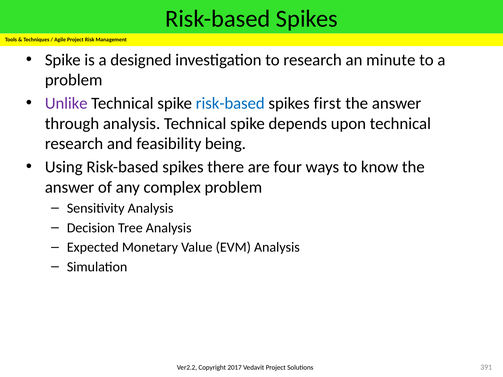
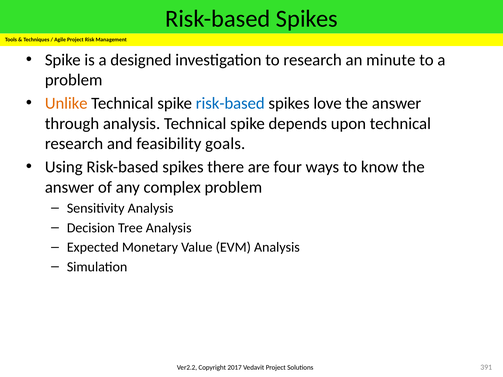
Unlike colour: purple -> orange
first: first -> love
being: being -> goals
